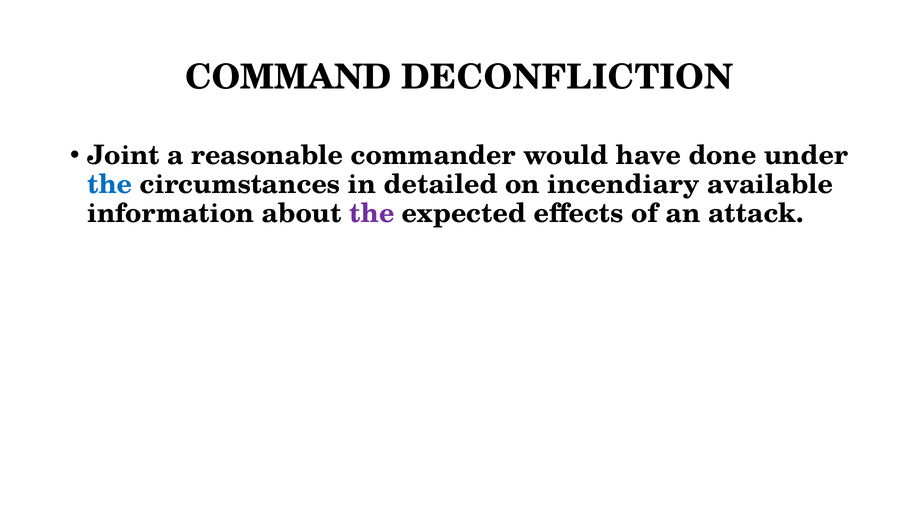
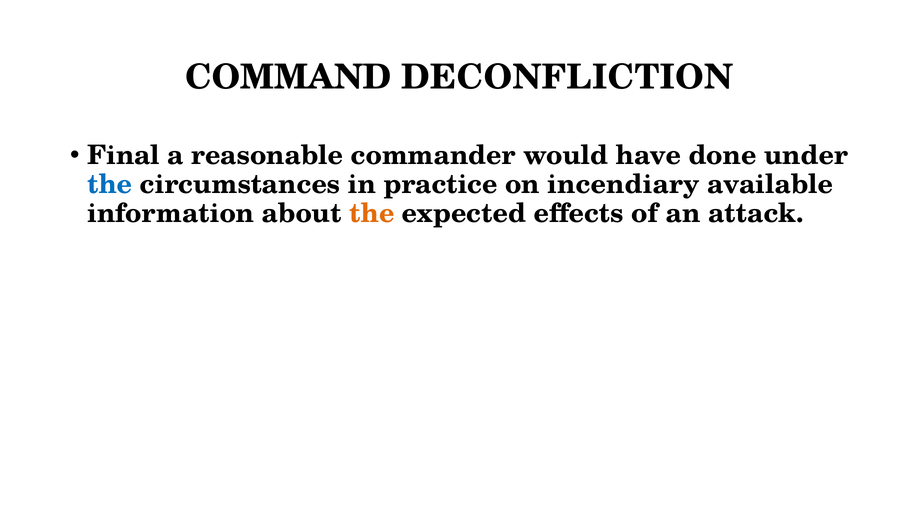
Joint: Joint -> Final
detailed: detailed -> practice
the at (372, 213) colour: purple -> orange
